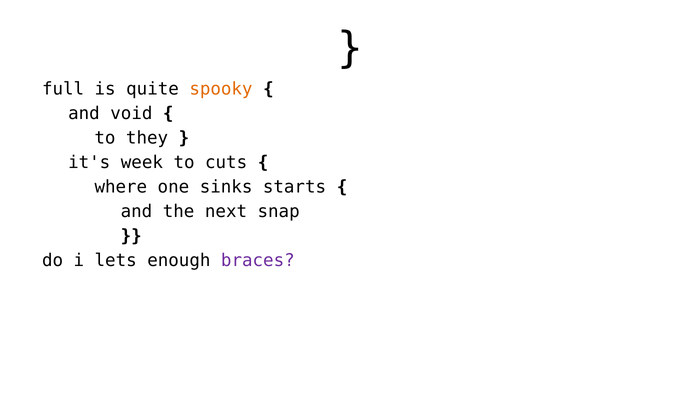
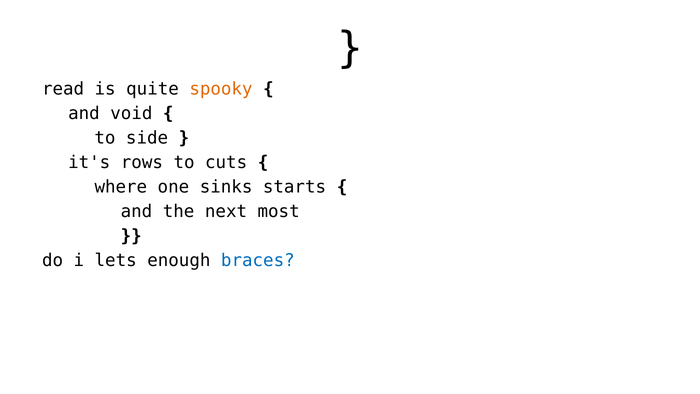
full: full -> read
they: they -> side
week: week -> rows
snap: snap -> most
braces colour: purple -> blue
